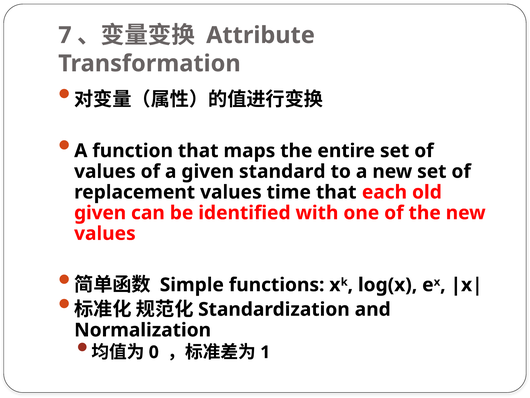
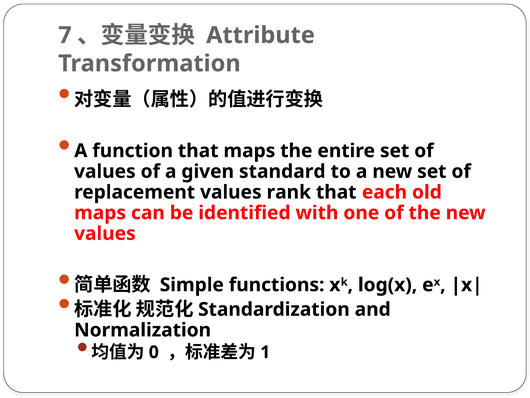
time: time -> rank
given at (100, 213): given -> maps
